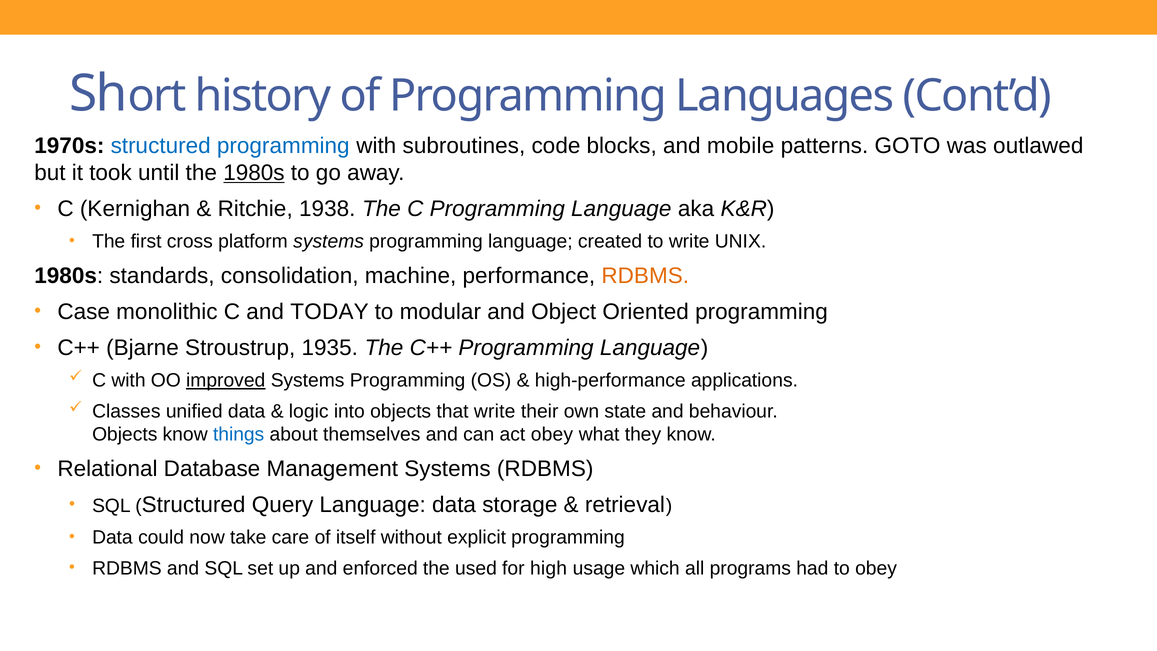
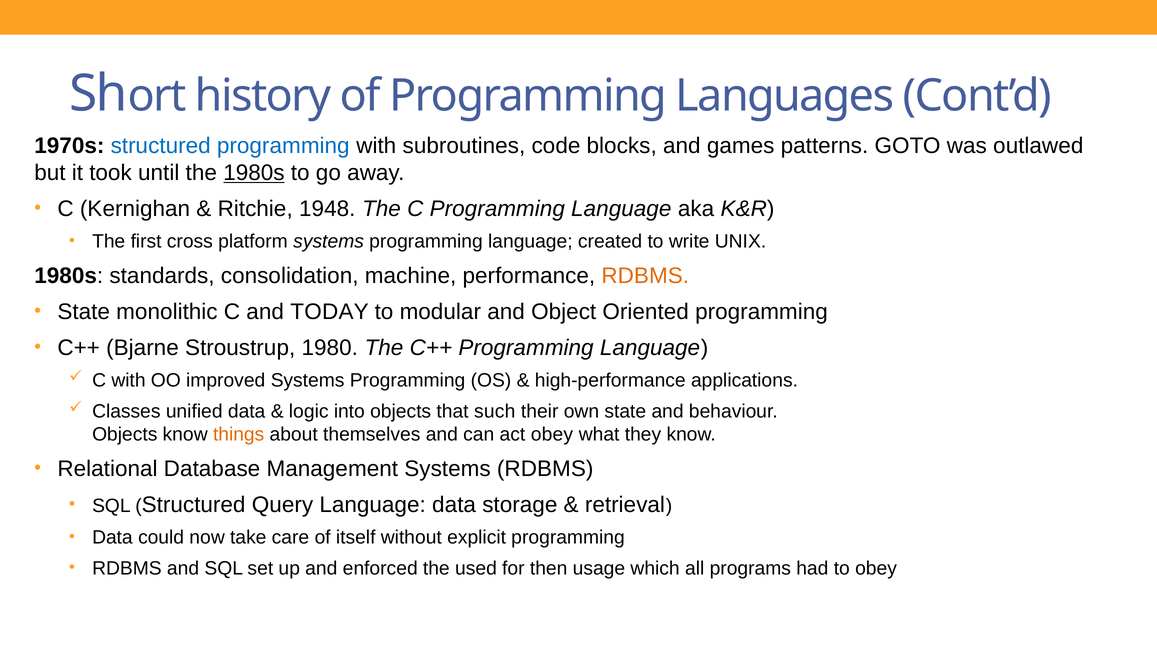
mobile: mobile -> games
1938: 1938 -> 1948
Case at (84, 312): Case -> State
1935: 1935 -> 1980
improved underline: present -> none
that write: write -> such
things colour: blue -> orange
high: high -> then
